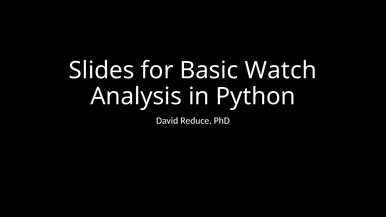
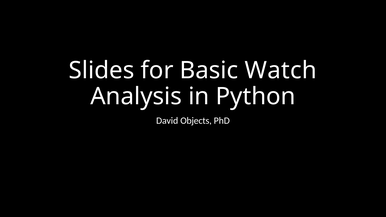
Reduce: Reduce -> Objects
